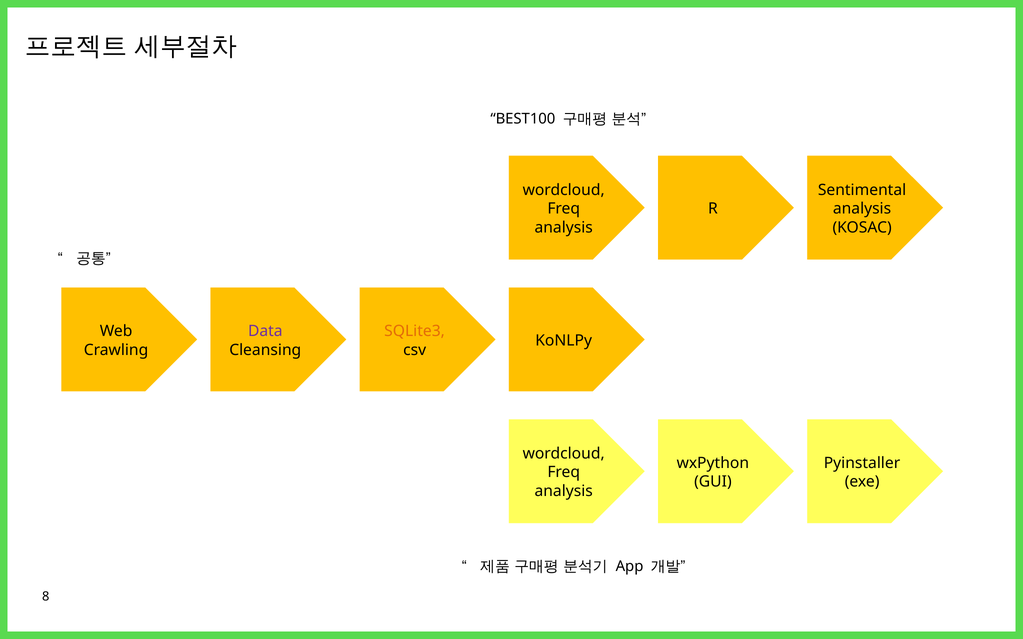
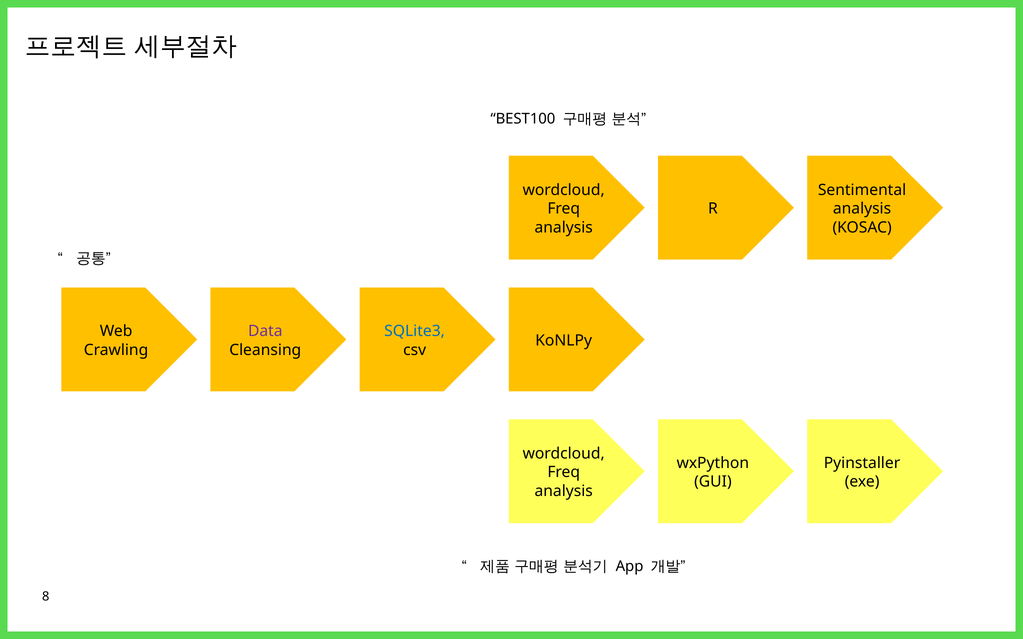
SQLite3 colour: orange -> blue
